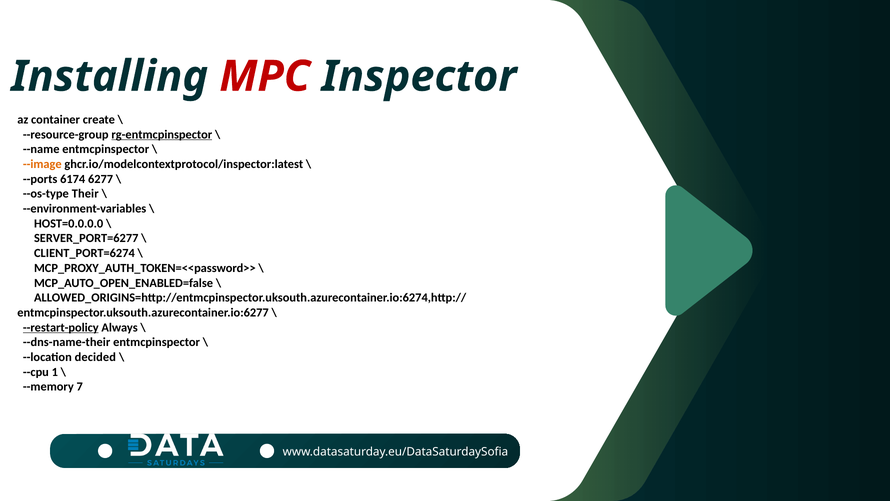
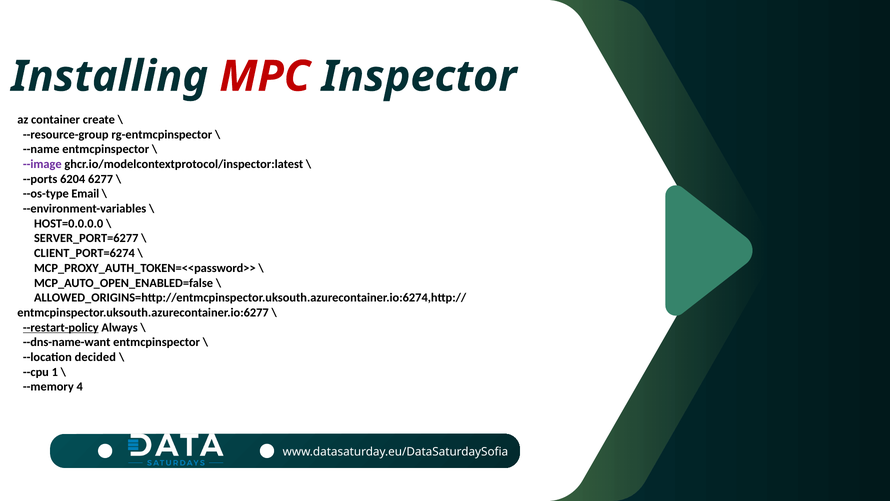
rg-entmcpinspector underline: present -> none
--image colour: orange -> purple
6174: 6174 -> 6204
Their: Their -> Email
--dns-name-their: --dns-name-their -> --dns-name-want
7: 7 -> 4
